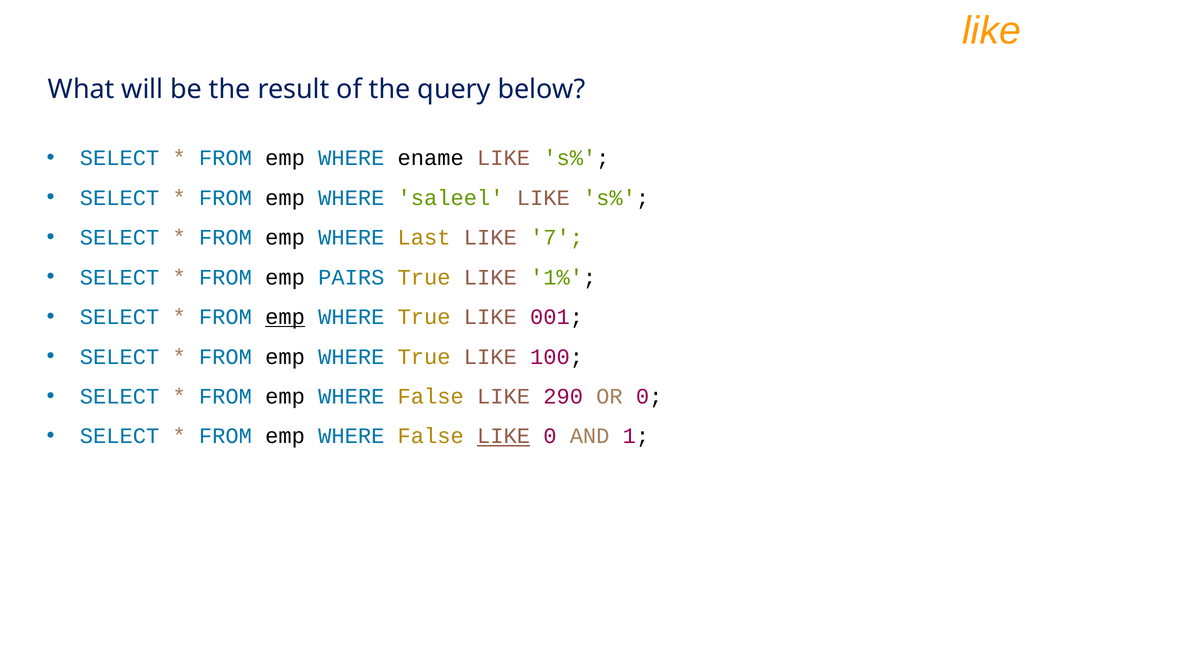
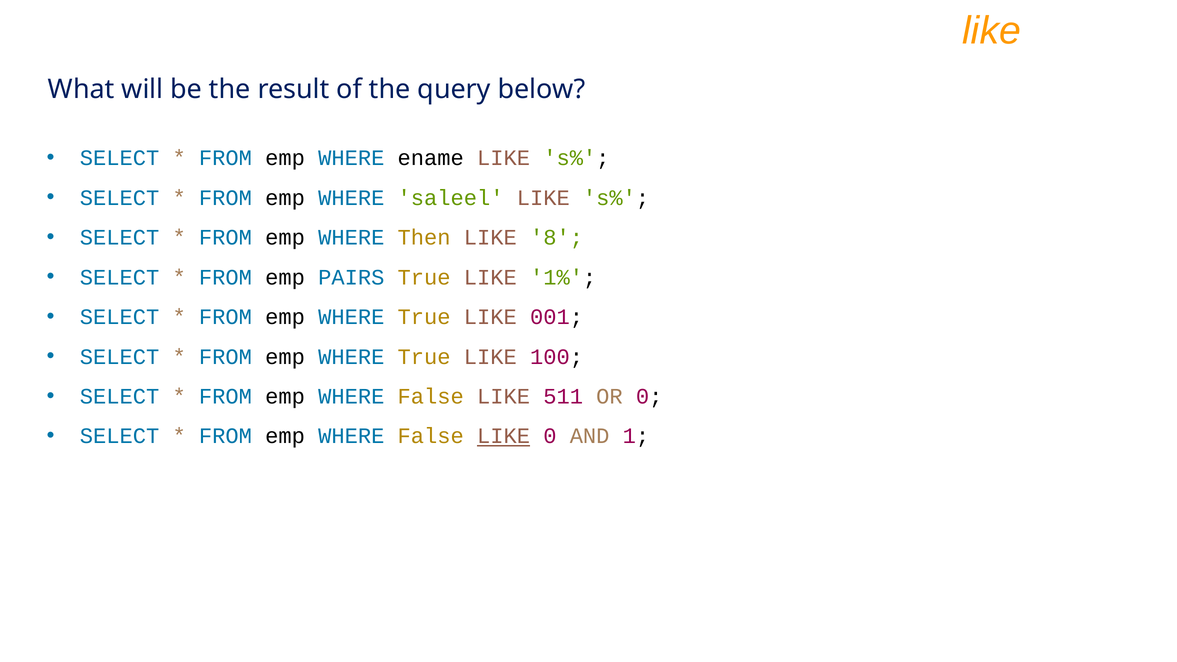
Last: Last -> Then
7: 7 -> 8
emp at (285, 317) underline: present -> none
290: 290 -> 511
